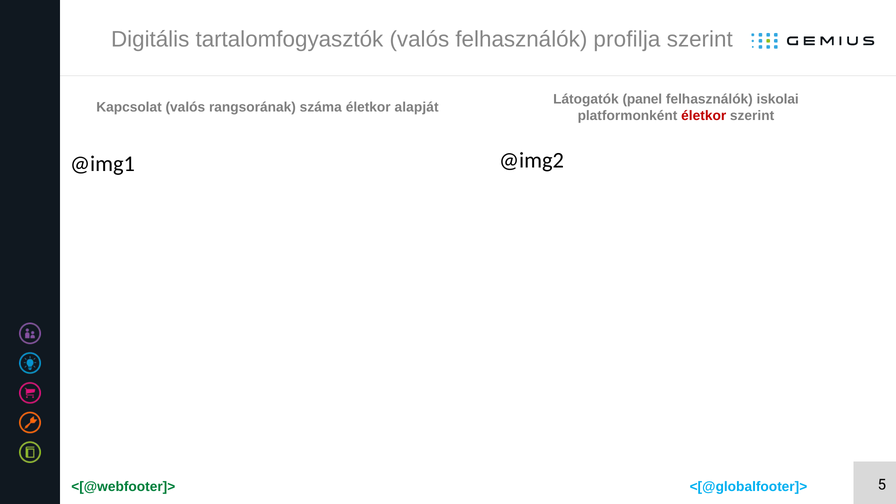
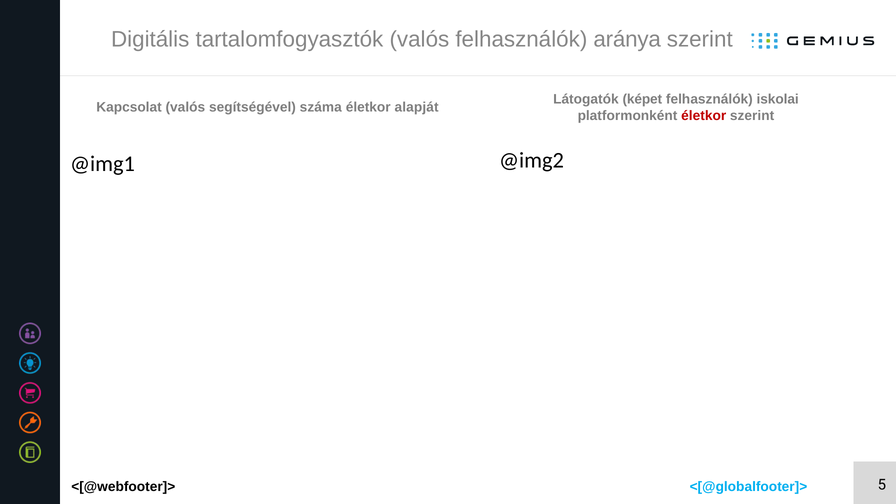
profilja: profilja -> aránya
panel: panel -> képet
rangsorának: rangsorának -> segítségével
<[@webfooter]> colour: green -> black
